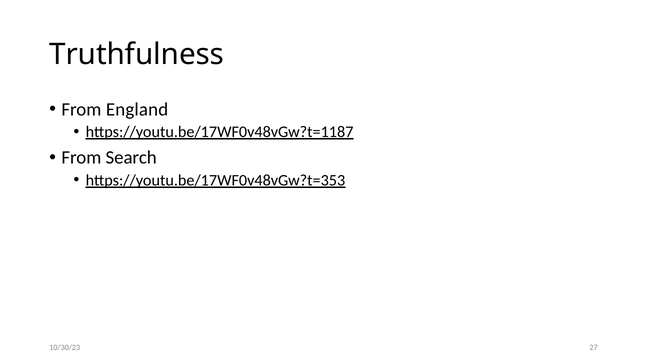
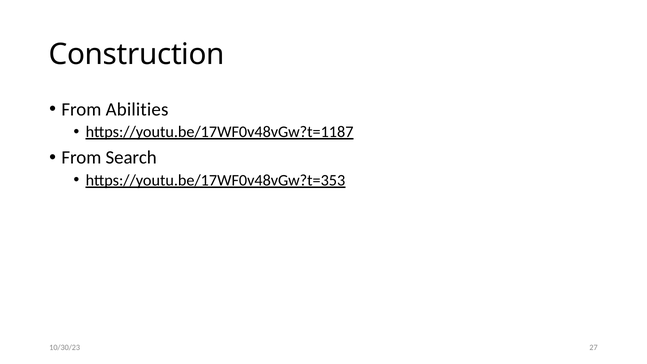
Truthfulness: Truthfulness -> Construction
England: England -> Abilities
